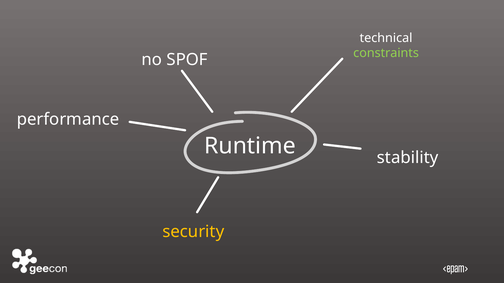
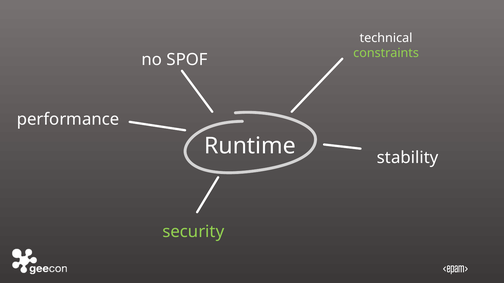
security colour: yellow -> light green
